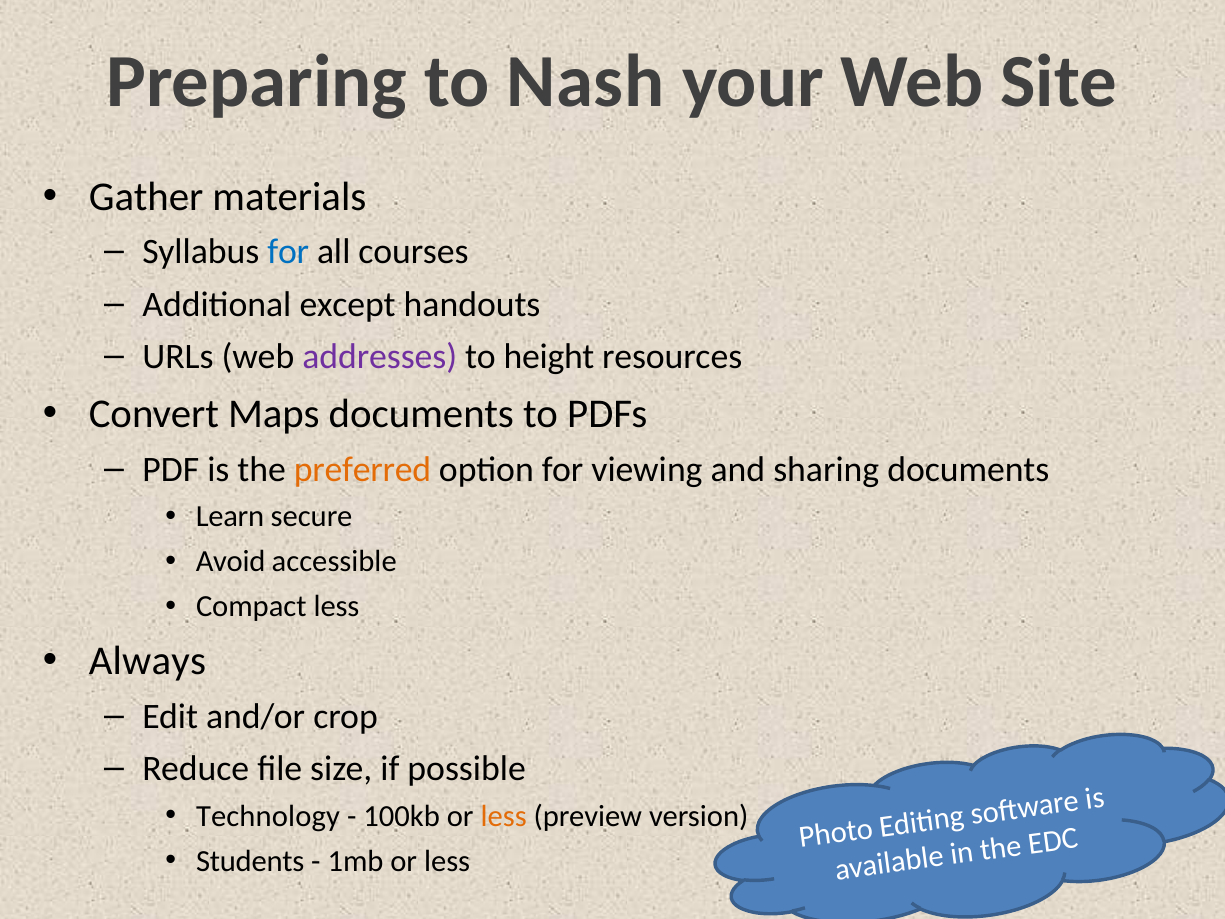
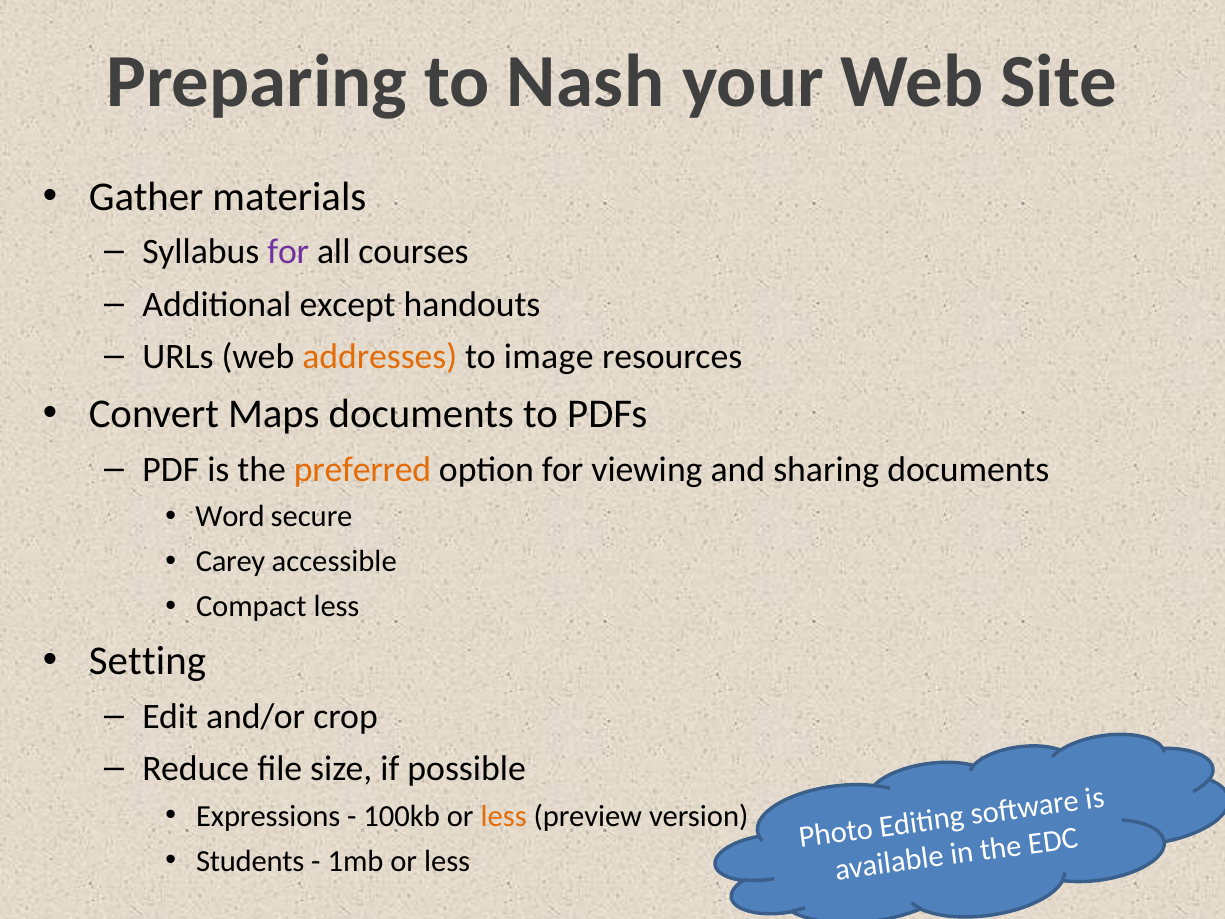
for at (288, 252) colour: blue -> purple
addresses colour: purple -> orange
height: height -> image
Learn: Learn -> Word
Avoid: Avoid -> Carey
Always: Always -> Setting
Technology: Technology -> Expressions
